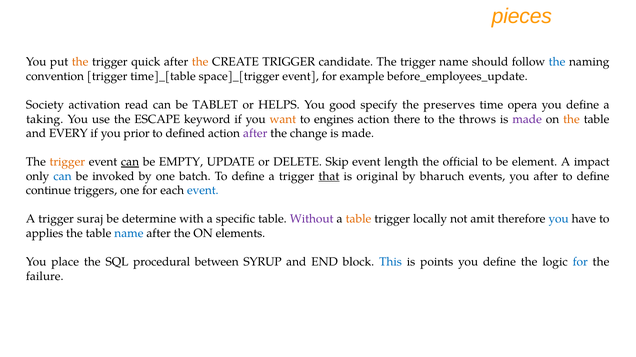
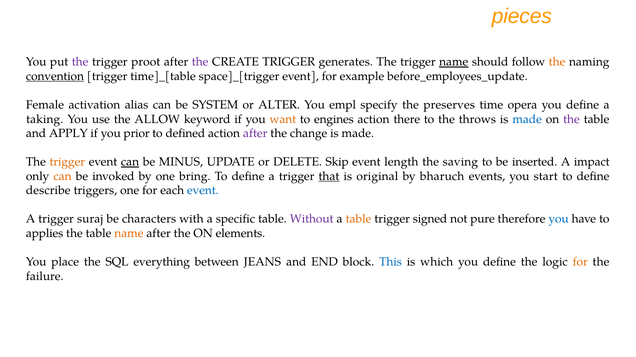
the at (80, 62) colour: orange -> purple
quick: quick -> proot
the at (200, 62) colour: orange -> purple
candidate: candidate -> generates
name at (454, 62) underline: none -> present
the at (557, 62) colour: blue -> orange
convention underline: none -> present
Society: Society -> Female
read: read -> alias
TABLET: TABLET -> SYSTEM
HELPS: HELPS -> ALTER
good: good -> empl
ESCAPE: ESCAPE -> ALLOW
made at (527, 119) colour: purple -> blue
the at (571, 119) colour: orange -> purple
EVERY: EVERY -> APPLY
EMPTY: EMPTY -> MINUS
official: official -> saving
element: element -> inserted
can at (62, 177) colour: blue -> orange
batch: batch -> bring
you after: after -> start
continue: continue -> describe
determine: determine -> characters
locally: locally -> signed
amit: amit -> pure
name at (129, 234) colour: blue -> orange
procedural: procedural -> everything
SYRUP: SYRUP -> JEANS
points: points -> which
for at (580, 262) colour: blue -> orange
